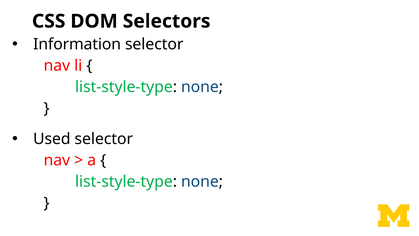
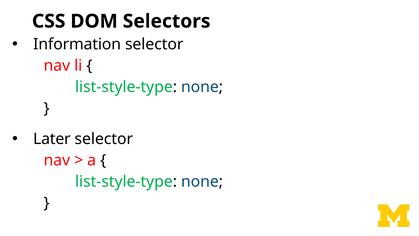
Used: Used -> Later
